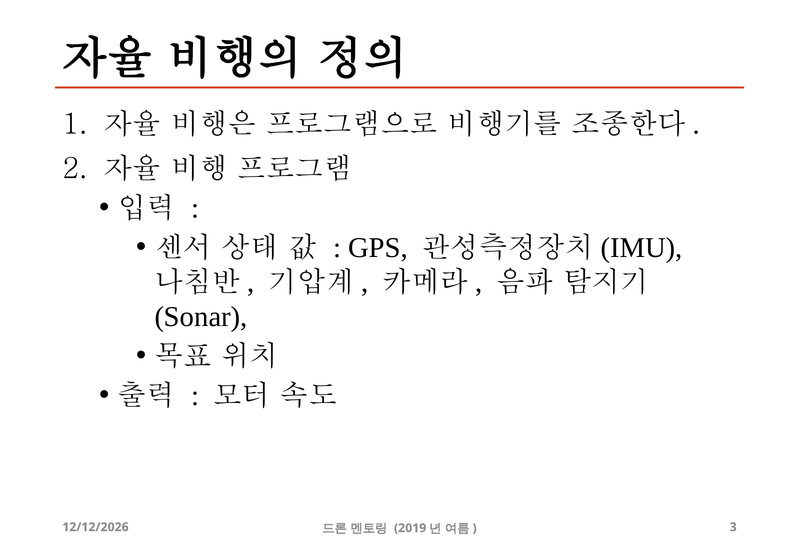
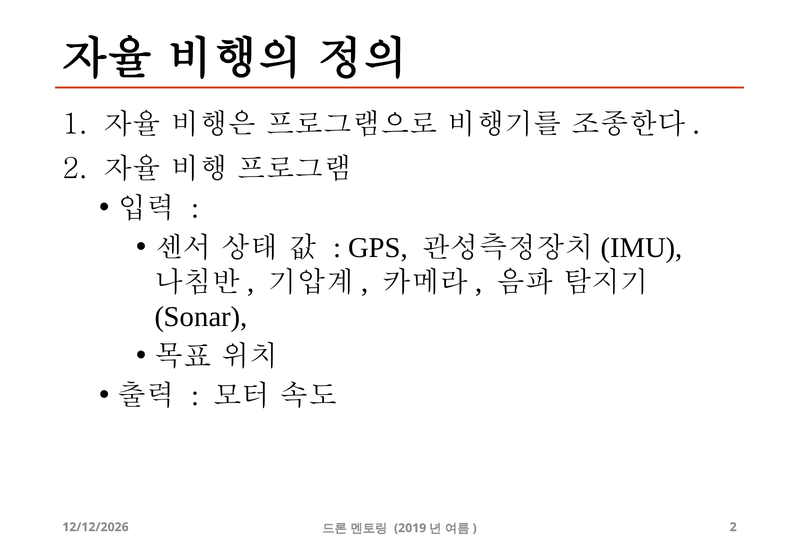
3 at (733, 527): 3 -> 2
